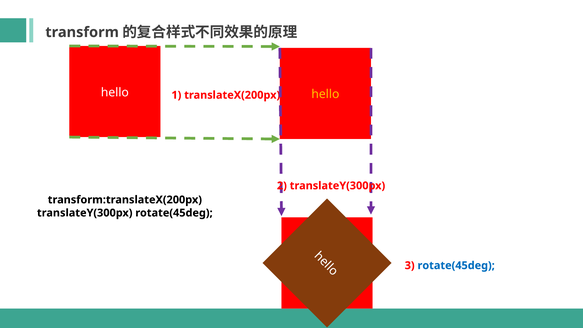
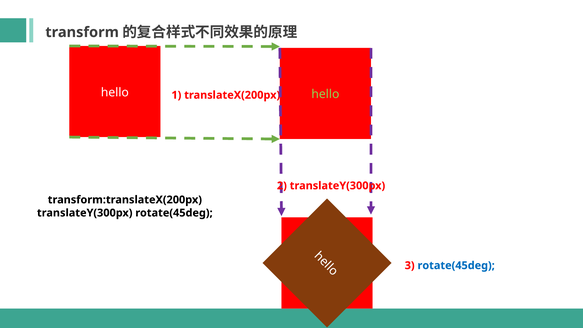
hello at (325, 94) colour: yellow -> light green
